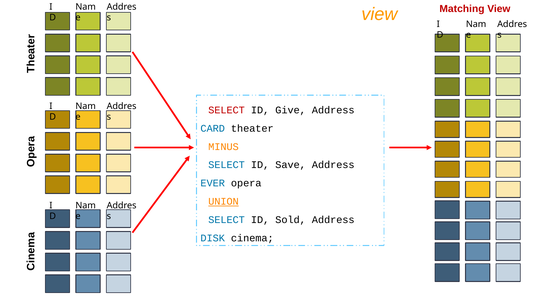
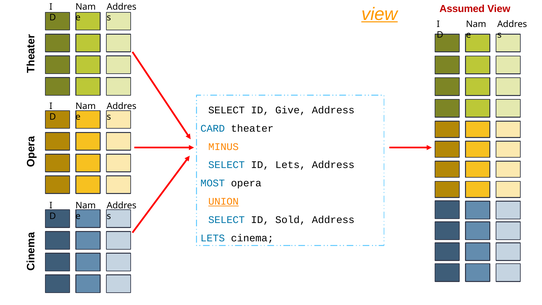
Matching: Matching -> Assumed
view at (379, 14) underline: none -> present
SELECT at (227, 110) colour: red -> black
ID Save: Save -> Lets
EVER: EVER -> MOST
DISK at (213, 238): DISK -> LETS
